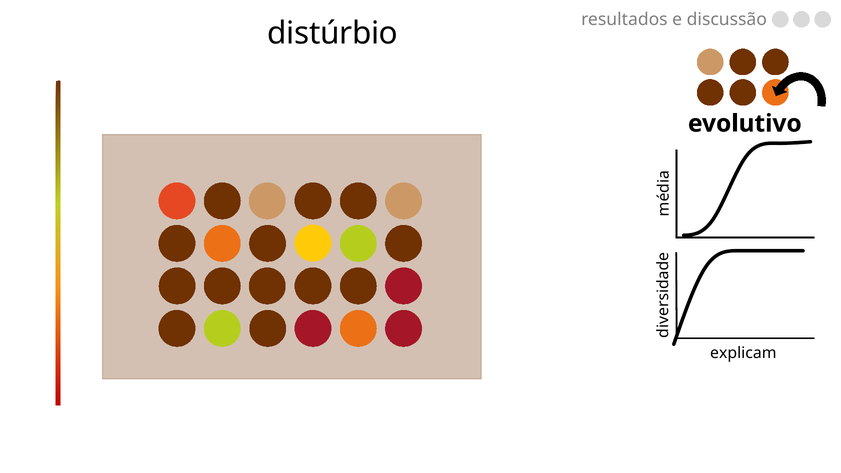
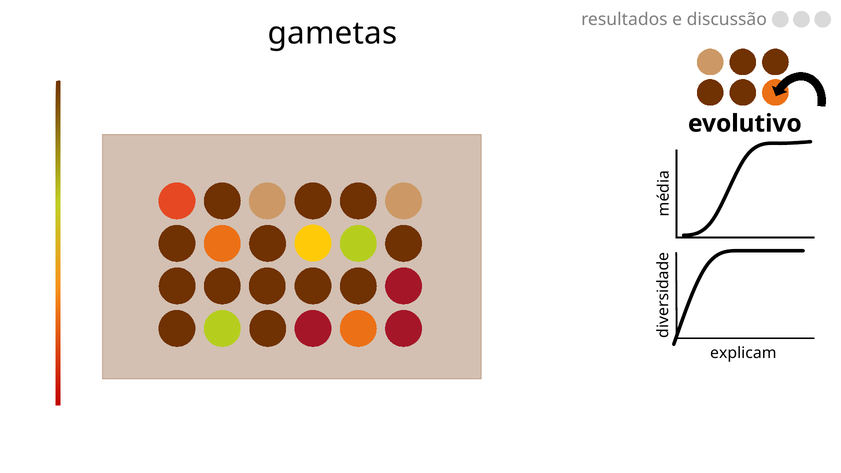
distúrbio: distúrbio -> gametas
